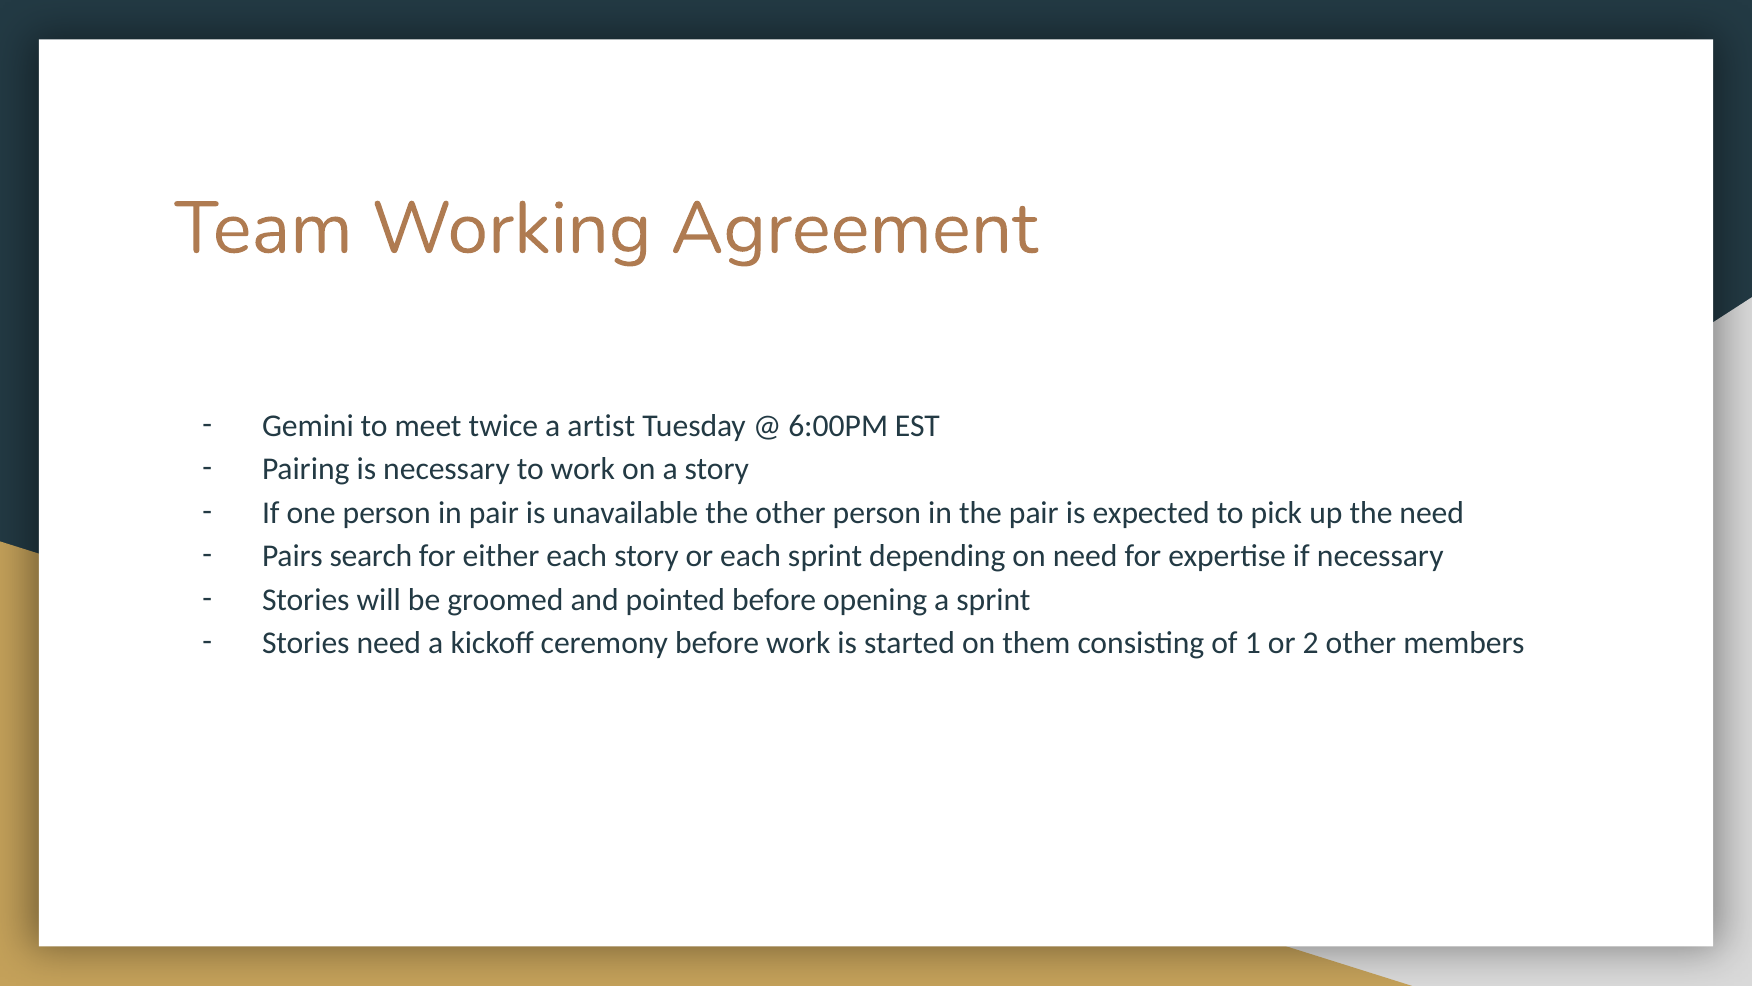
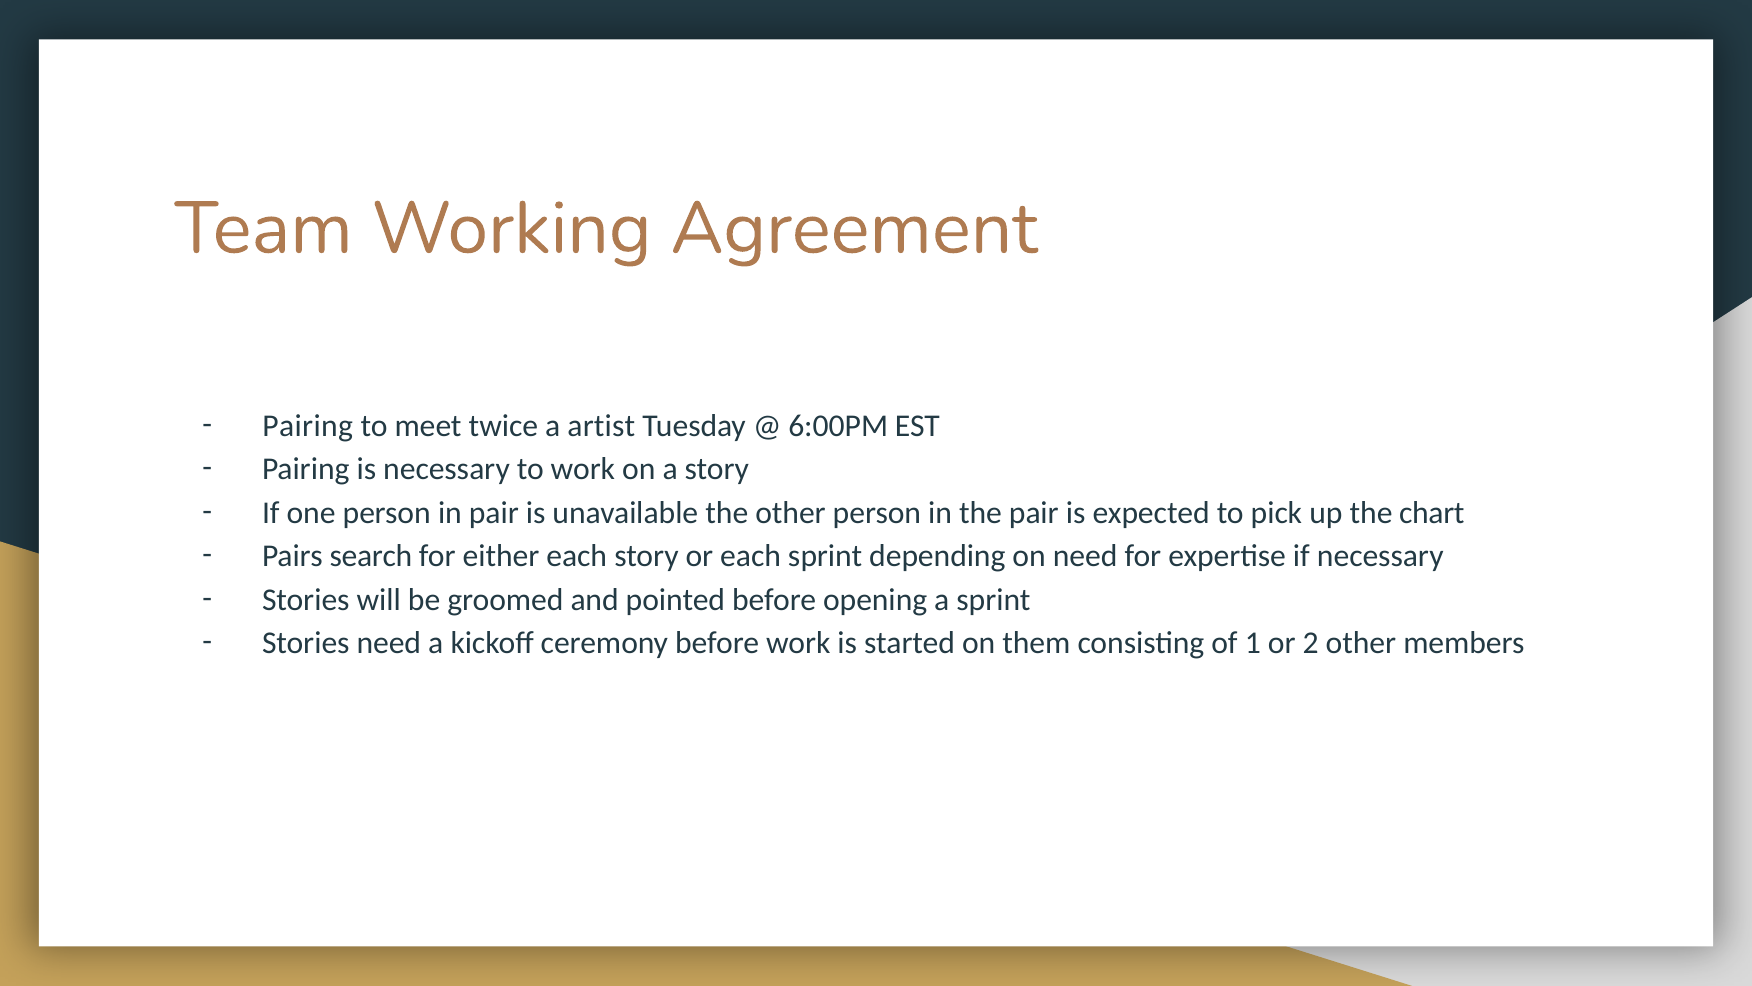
Gemini at (308, 426): Gemini -> Pairing
the need: need -> chart
